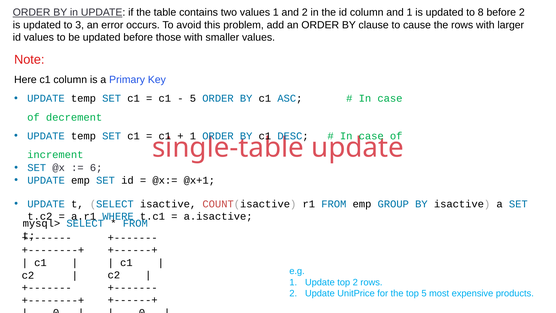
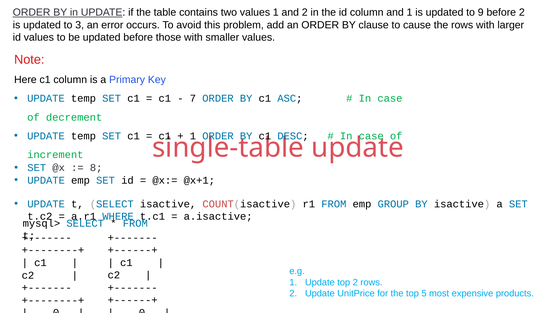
8: 8 -> 9
5 at (193, 98): 5 -> 7
6 at (96, 168): 6 -> 8
